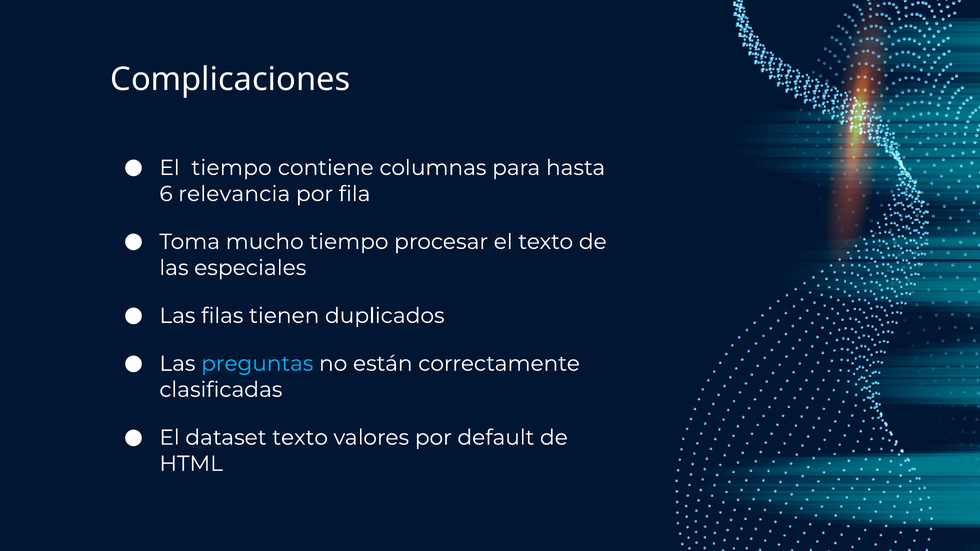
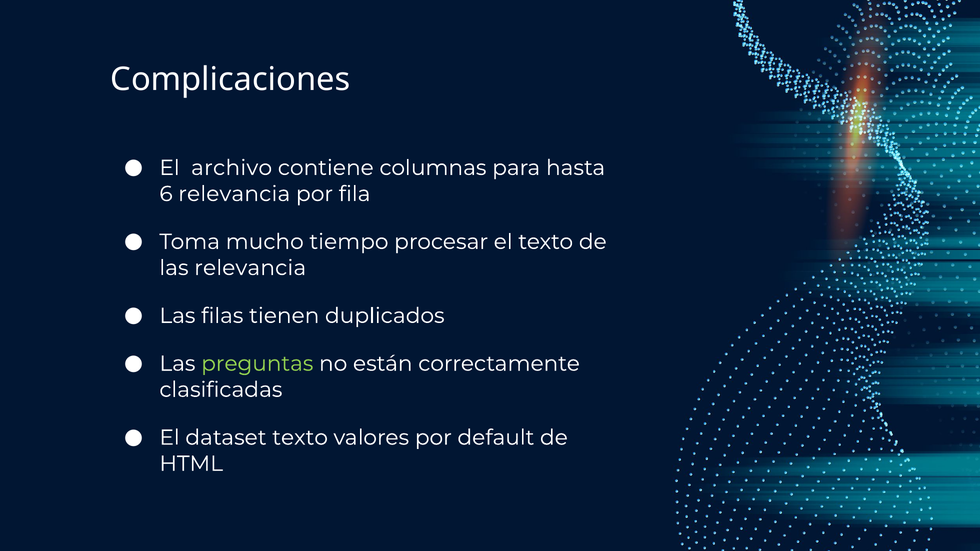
El tiempo: tiempo -> archivo
las especiales: especiales -> relevancia
preguntas colour: light blue -> light green
